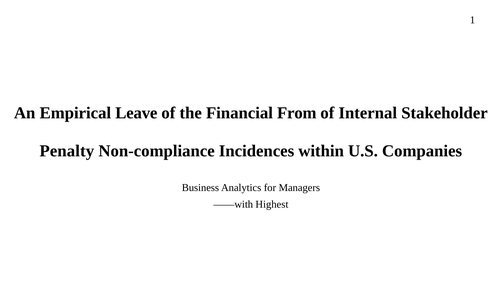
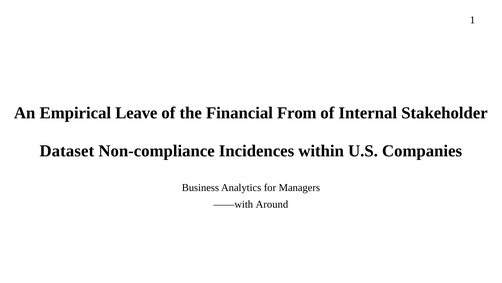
Penalty: Penalty -> Dataset
Highest: Highest -> Around
